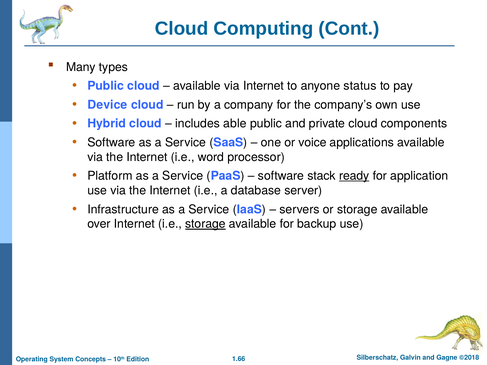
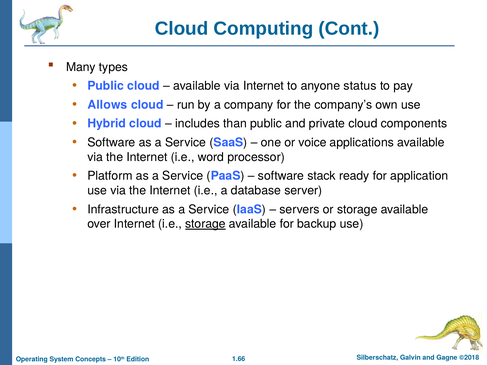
Device: Device -> Allows
able: able -> than
ready underline: present -> none
